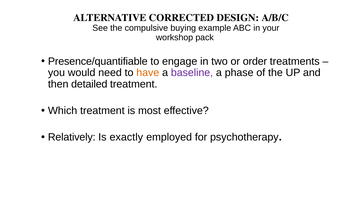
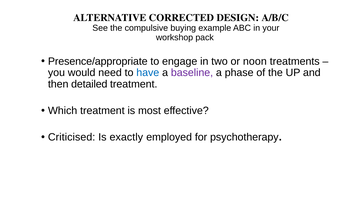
Presence/quantifiable: Presence/quantifiable -> Presence/appropriate
order: order -> noon
have colour: orange -> blue
Relatively: Relatively -> Criticised
